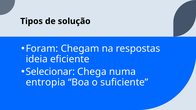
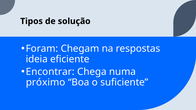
Selecionar: Selecionar -> Encontrar
entropia: entropia -> próximo
